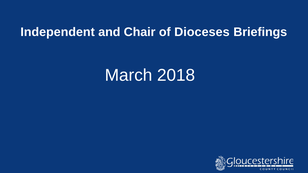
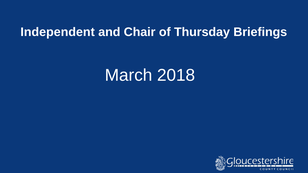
Dioceses: Dioceses -> Thursday
